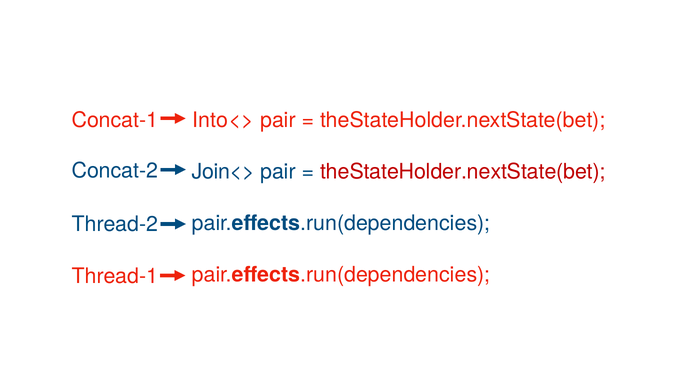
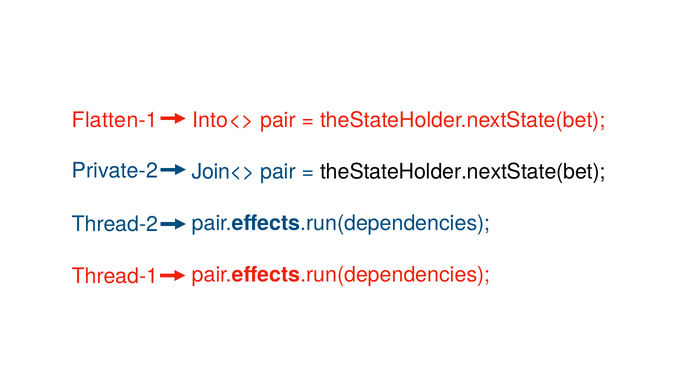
Concat-1: Concat-1 -> Flatten-1
Concat-2: Concat-2 -> Private-2
theStateHolder.nextState(bet at (463, 172) colour: red -> black
